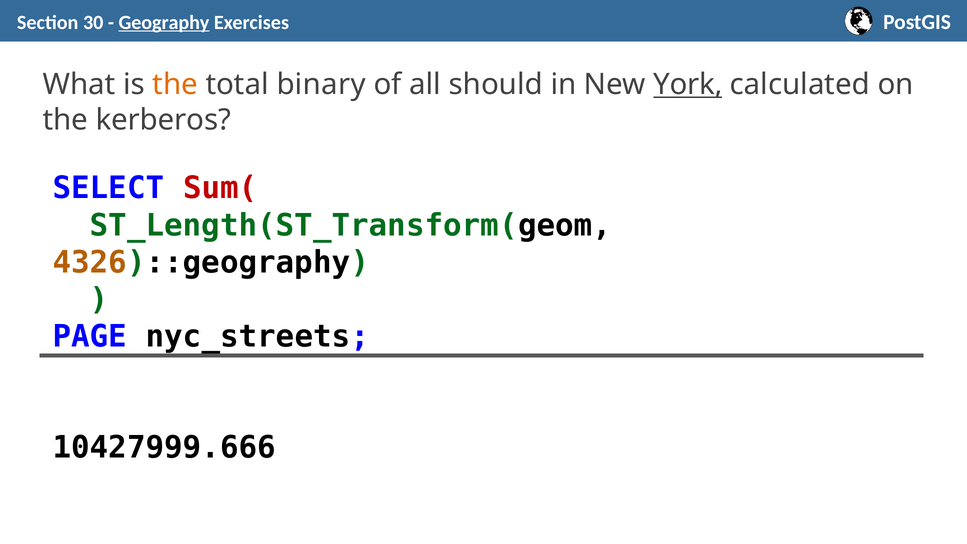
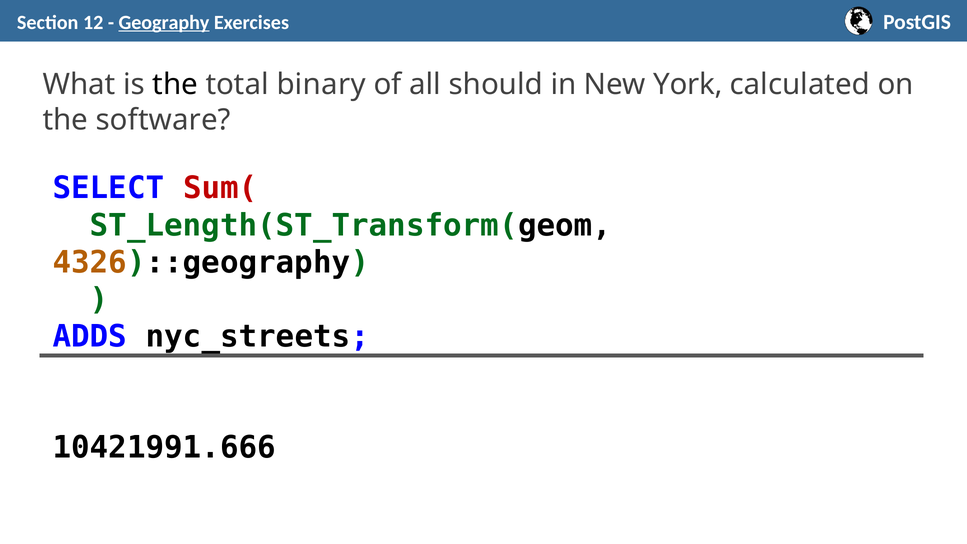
30: 30 -> 12
the at (175, 85) colour: orange -> black
York underline: present -> none
kerberos: kerberos -> software
PAGE: PAGE -> ADDS
10427999.666: 10427999.666 -> 10421991.666
